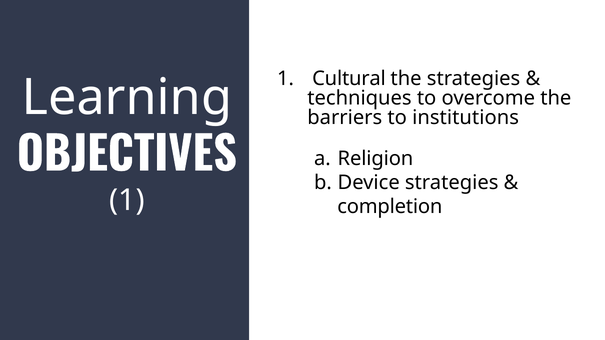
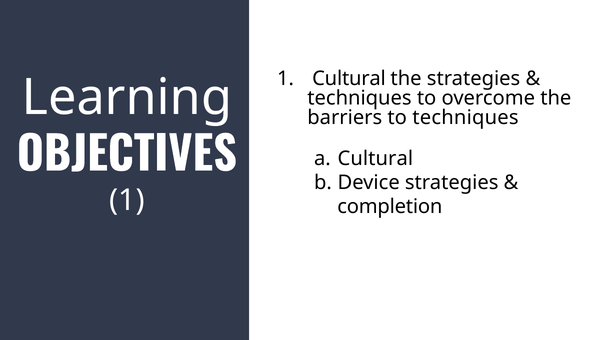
to institutions: institutions -> techniques
Religion at (375, 159): Religion -> Cultural
